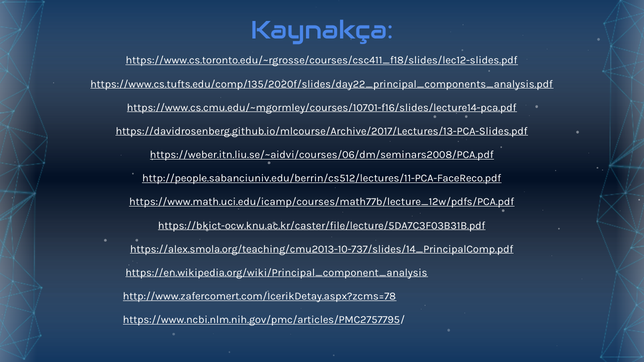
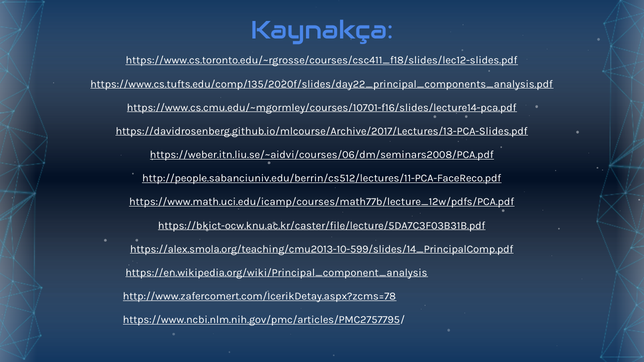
https://alex.smola.org/teaching/cmu2013-10-737/slides/14_PrincipalComp.pdf: https://alex.smola.org/teaching/cmu2013-10-737/slides/14_PrincipalComp.pdf -> https://alex.smola.org/teaching/cmu2013-10-599/slides/14_PrincipalComp.pdf
